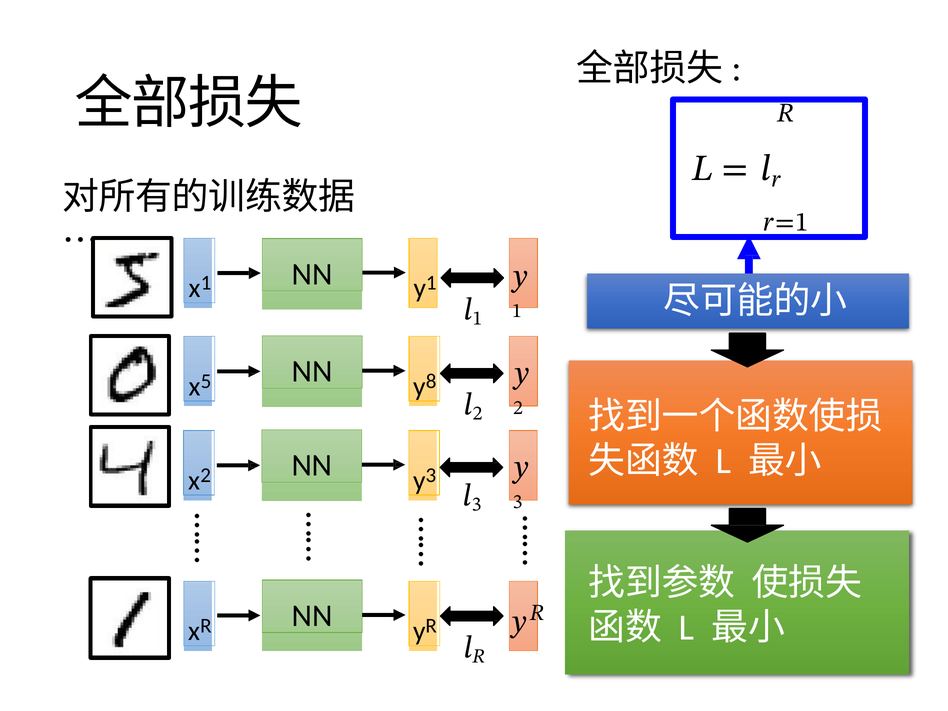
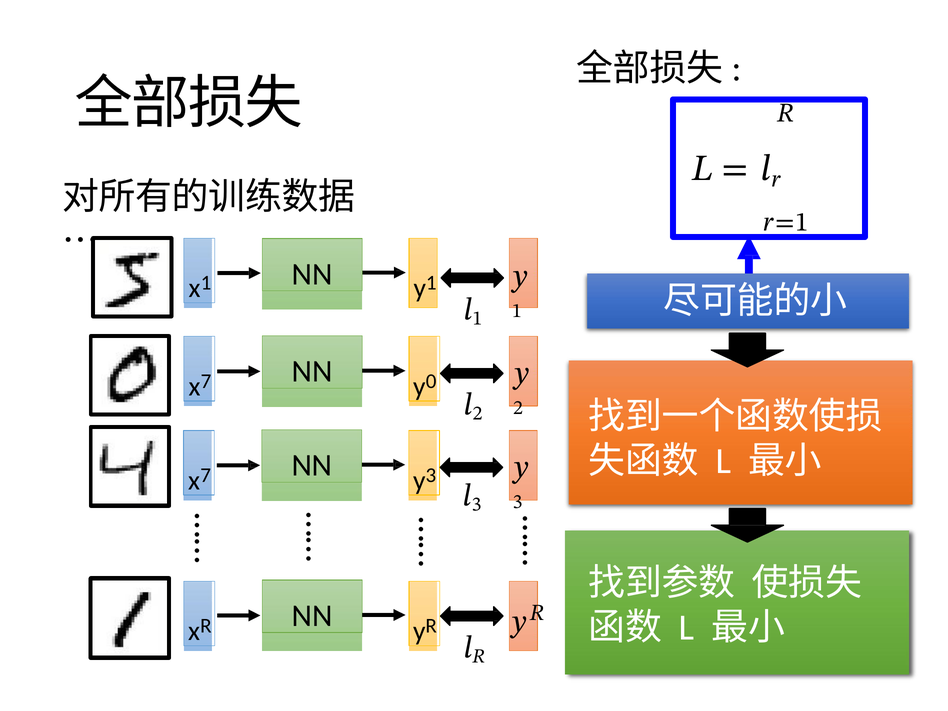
5 at (206, 381): 5 -> 7
8: 8 -> 0
2 at (206, 475): 2 -> 7
